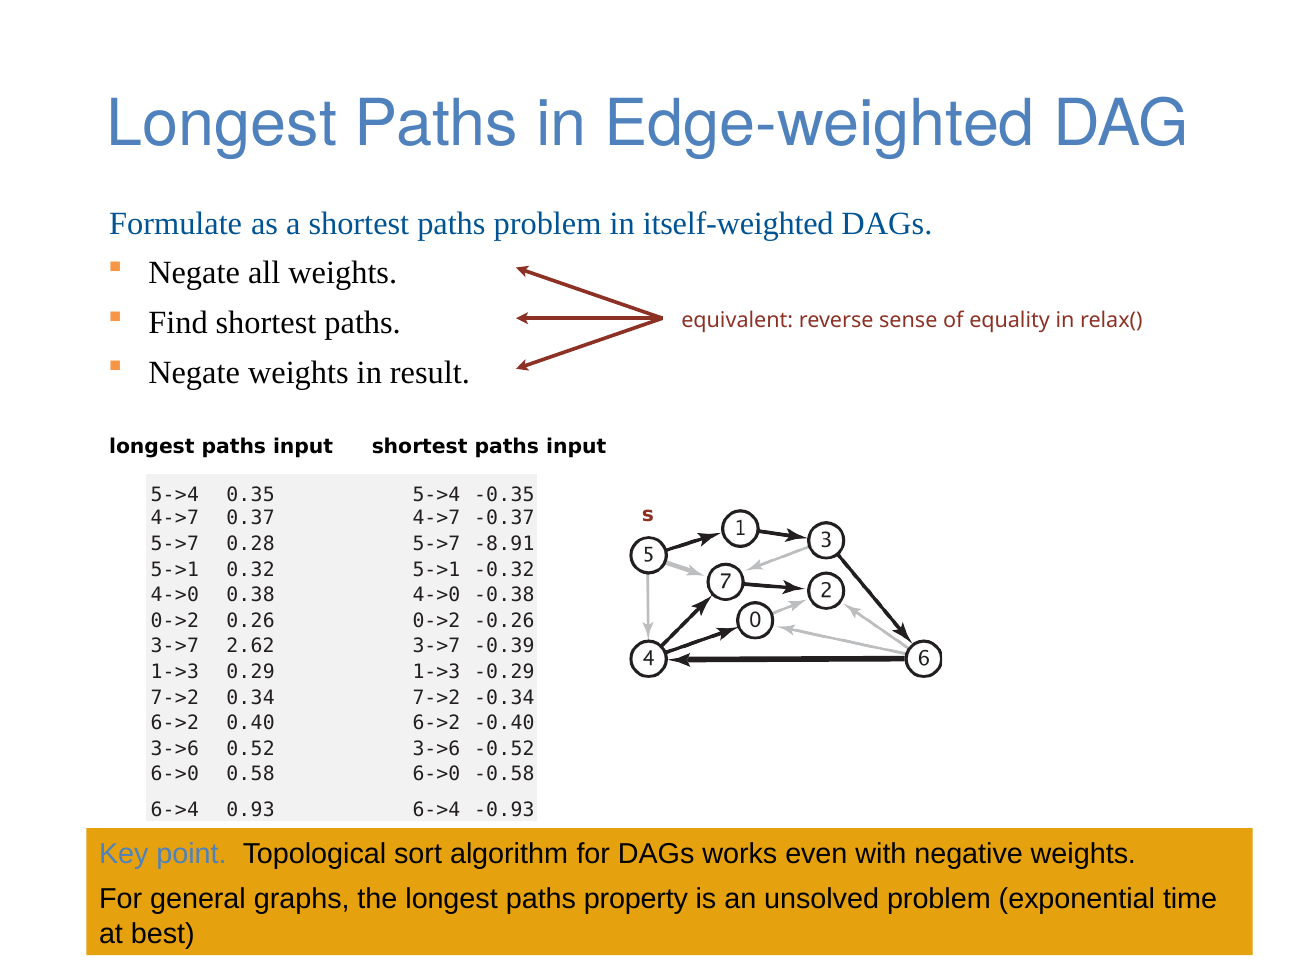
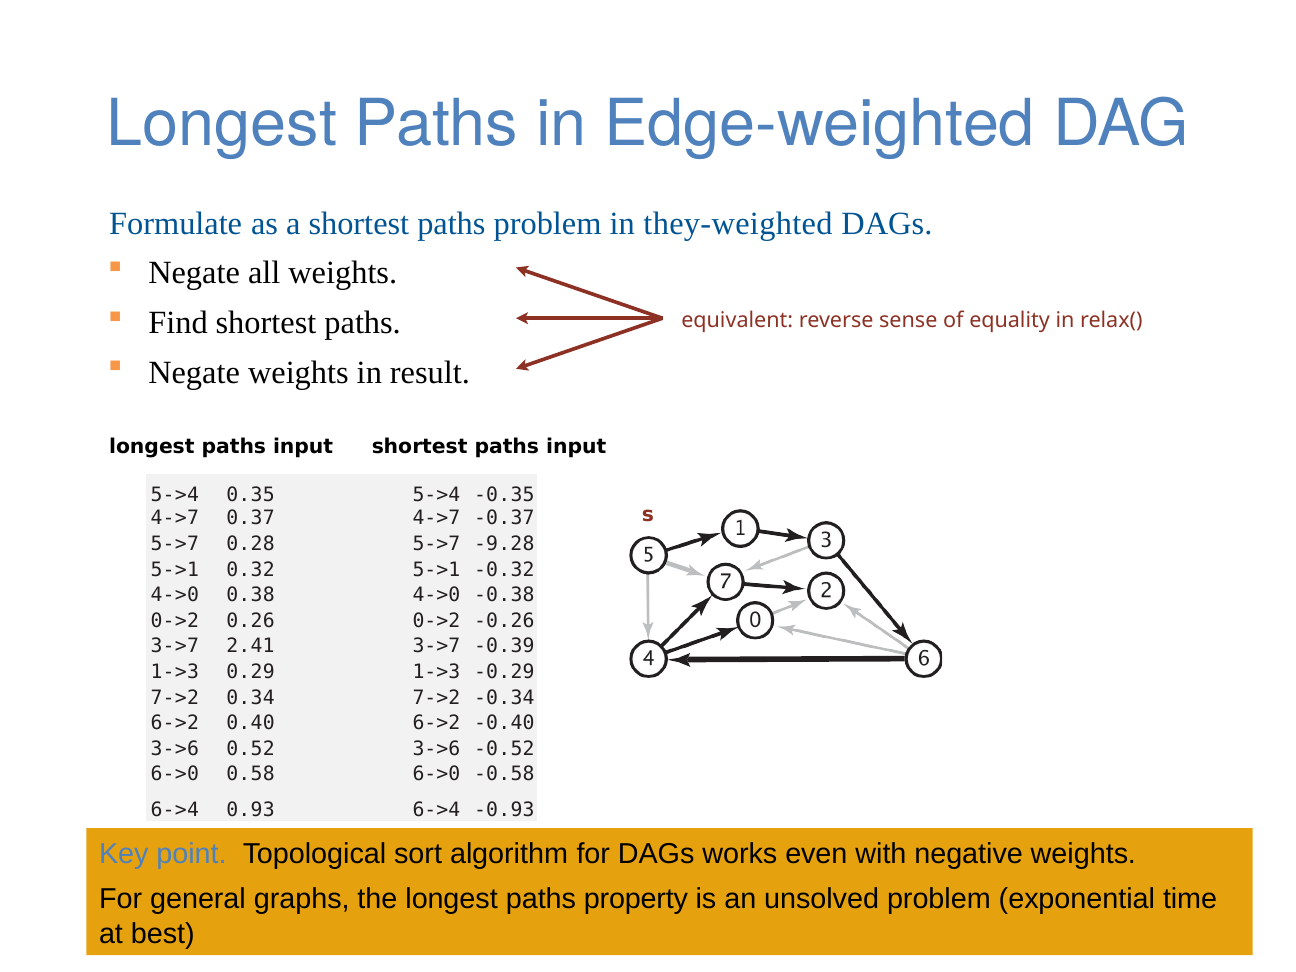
itself-weighted: itself-weighted -> they-weighted
-8.91: -8.91 -> -9.28
2.62: 2.62 -> 2.41
